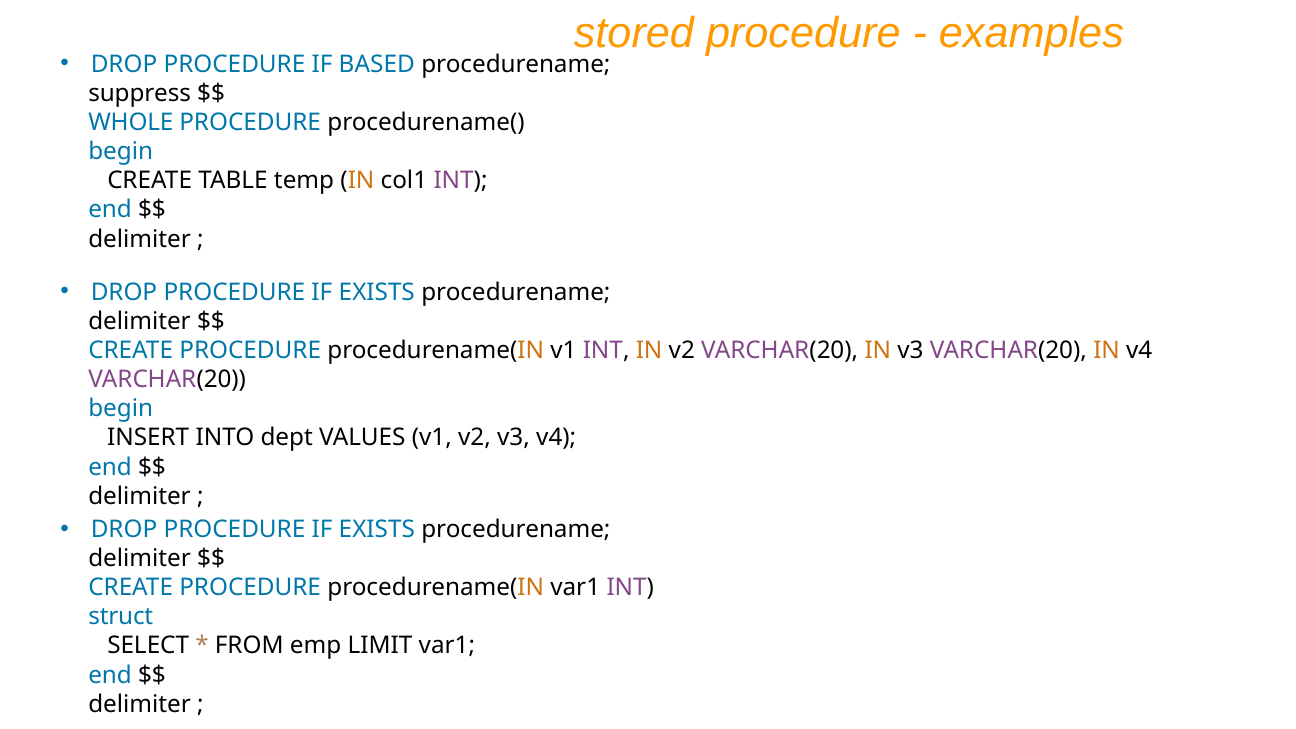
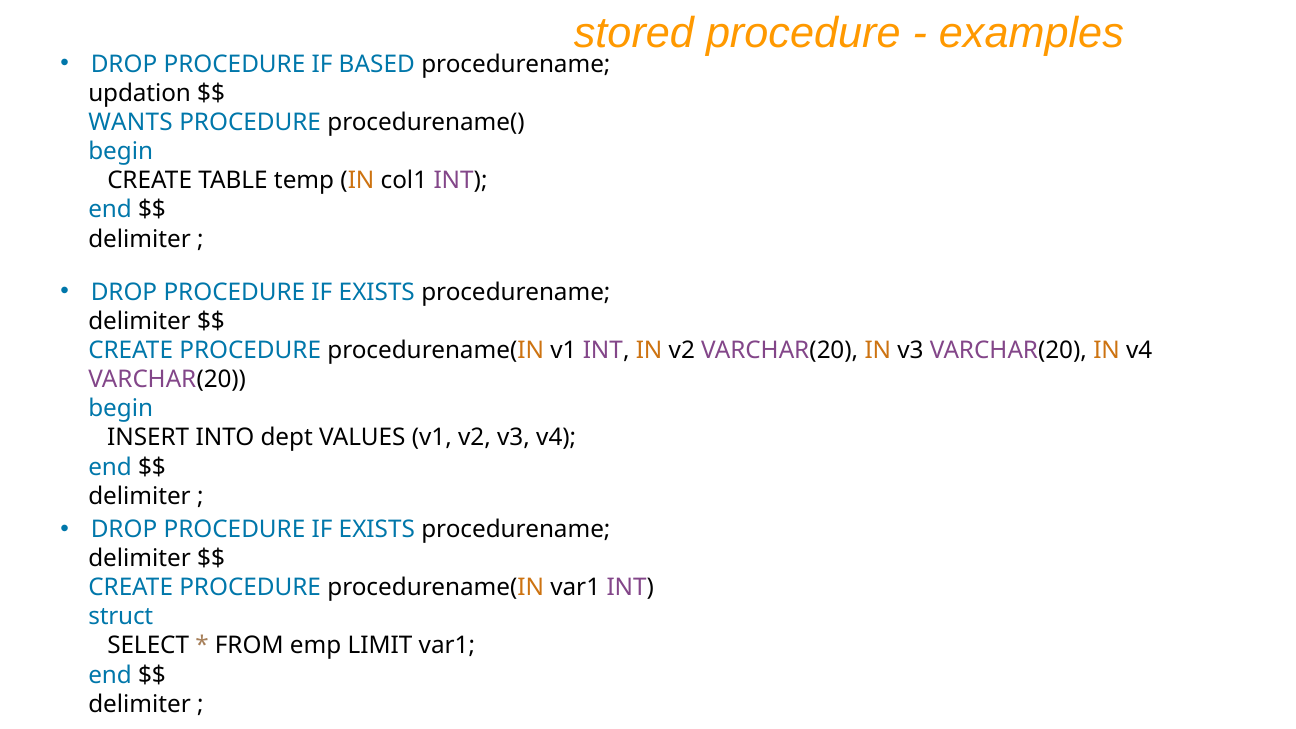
suppress: suppress -> updation
WHOLE: WHOLE -> WANTS
